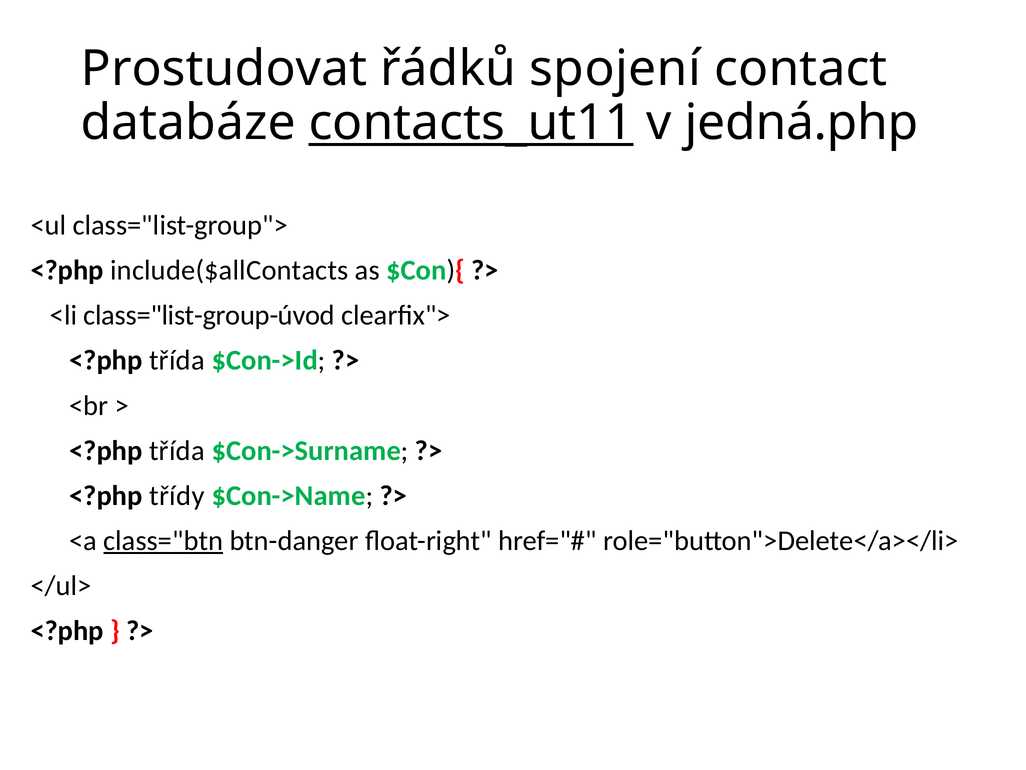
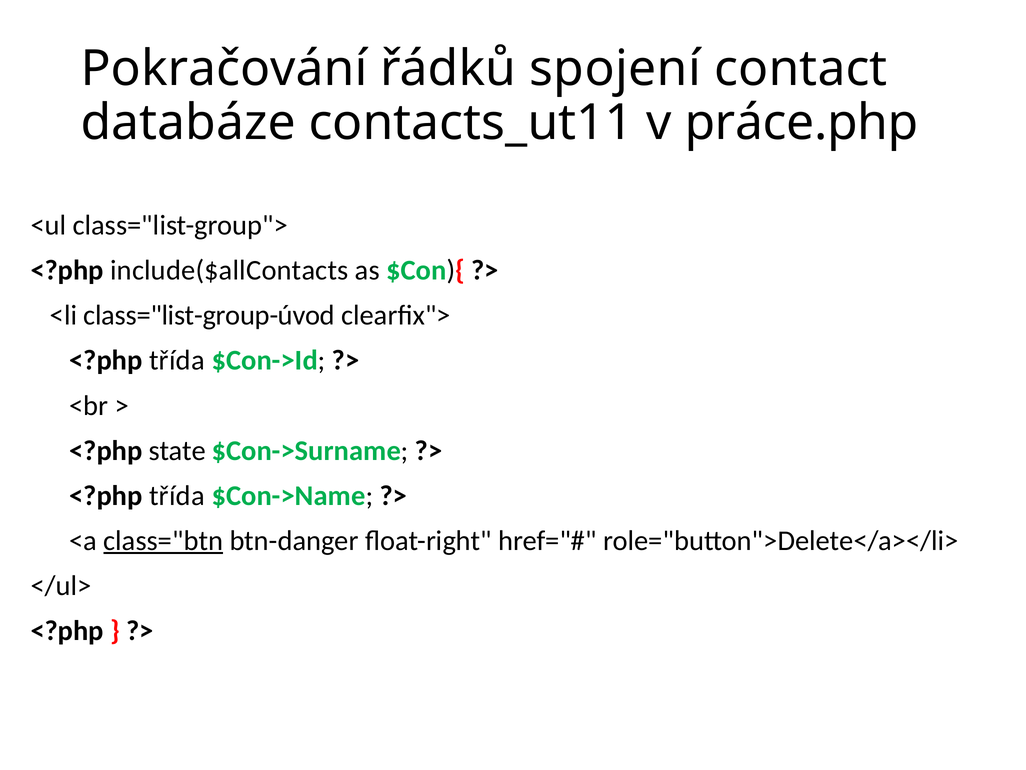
Prostudovat: Prostudovat -> Pokračování
contacts_ut11 underline: present -> none
jedná.php: jedná.php -> práce.php
třída at (177, 450): třída -> state
třídy at (177, 495): třídy -> třída
